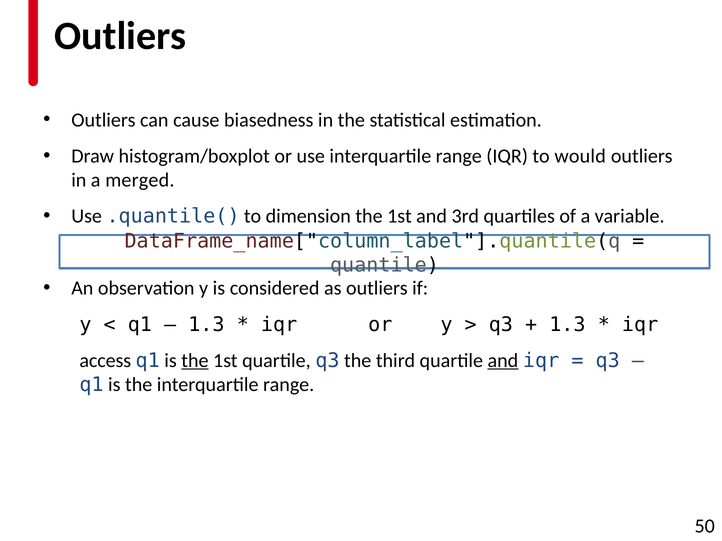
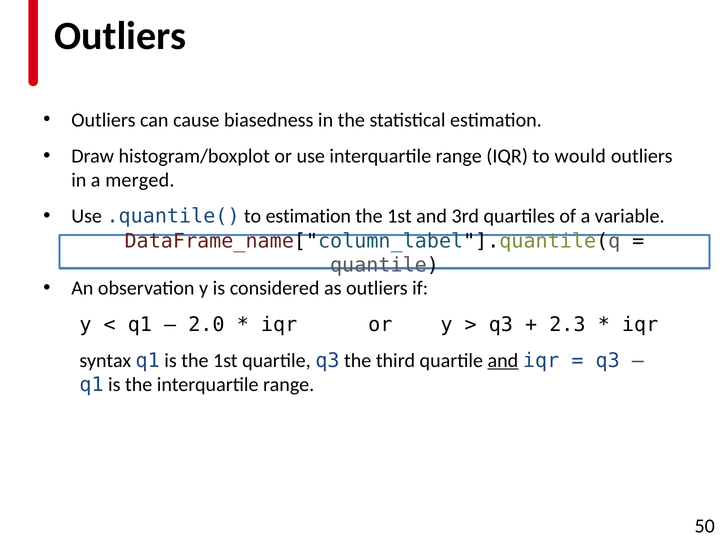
to dimension: dimension -> estimation
1.3 at (206, 325): 1.3 -> 2.0
1.3 at (567, 325): 1.3 -> 2.3
access: access -> syntax
the at (195, 361) underline: present -> none
